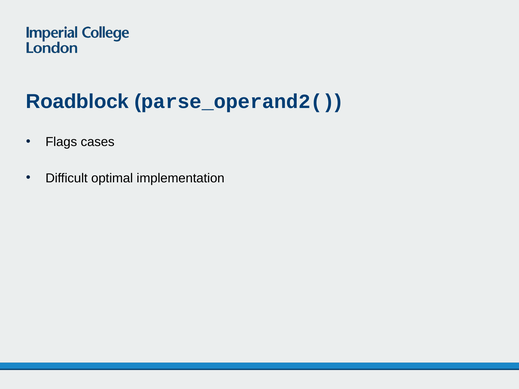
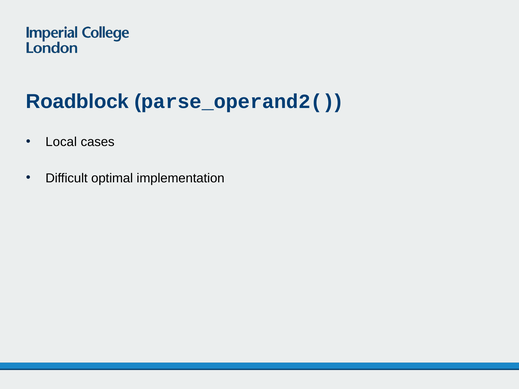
Flags: Flags -> Local
